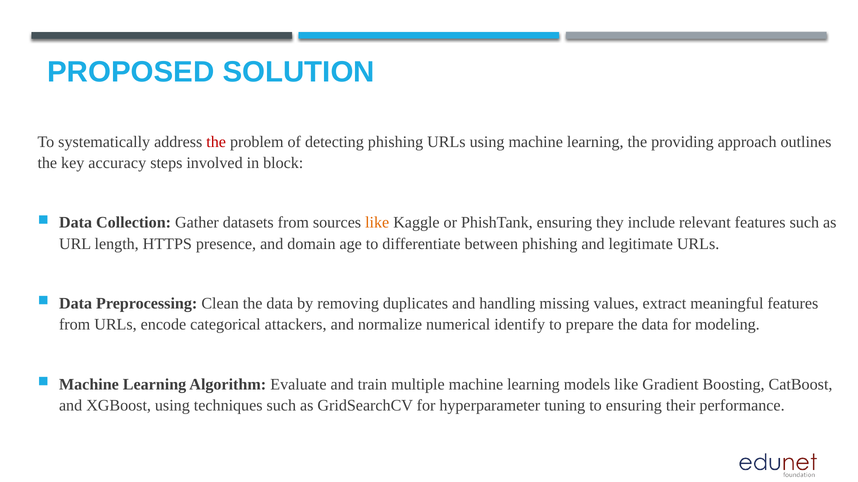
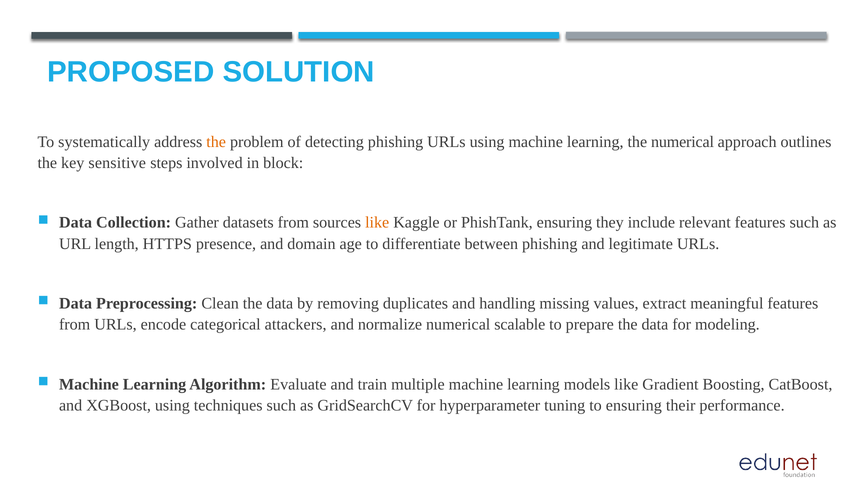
the at (216, 142) colour: red -> orange
the providing: providing -> numerical
accuracy: accuracy -> sensitive
identify: identify -> scalable
